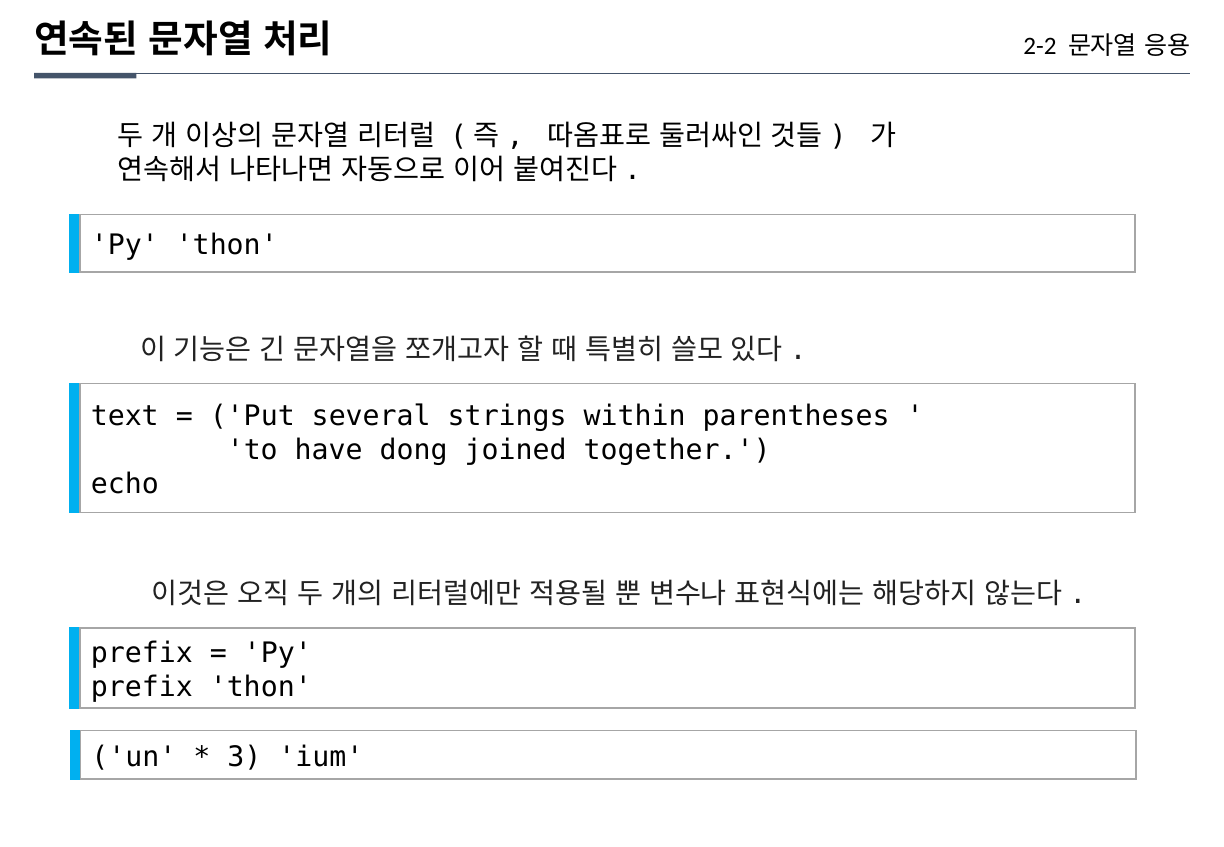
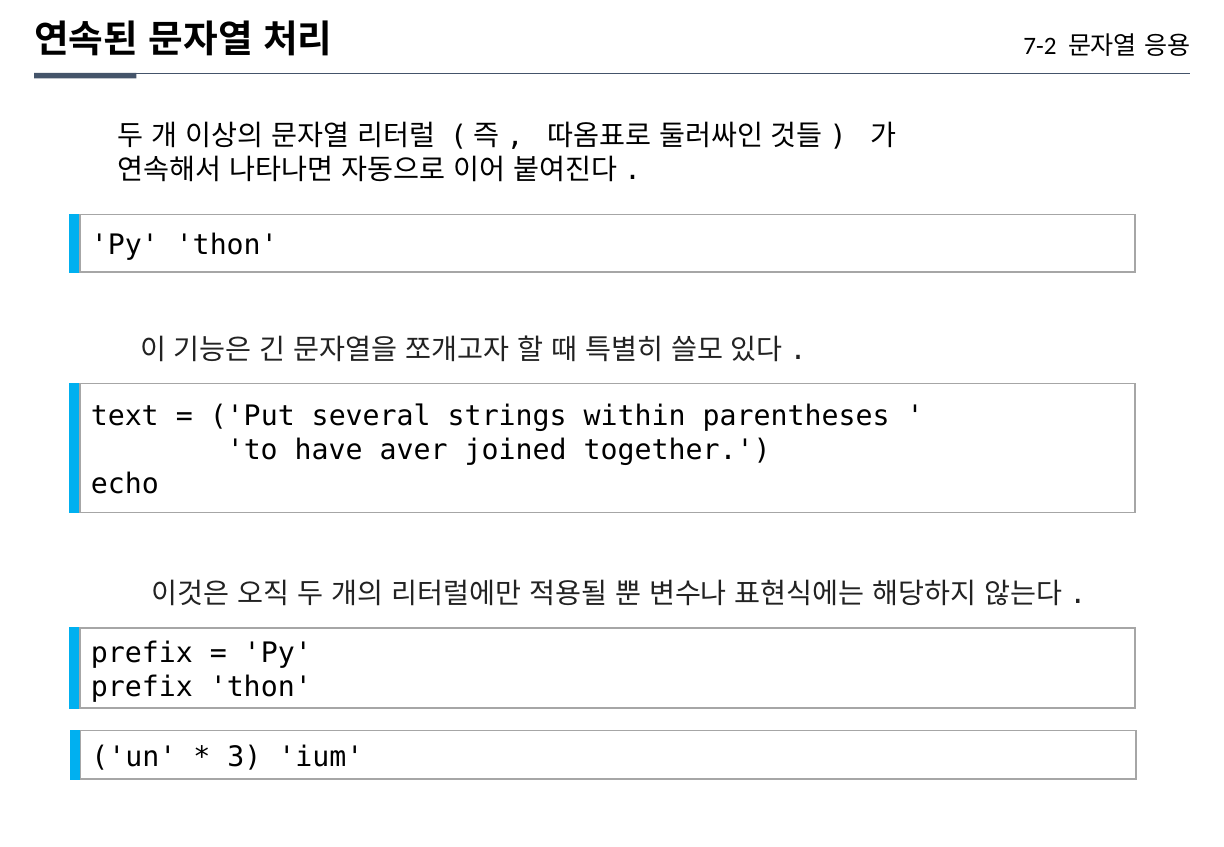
2-2: 2-2 -> 7-2
dong: dong -> aver
